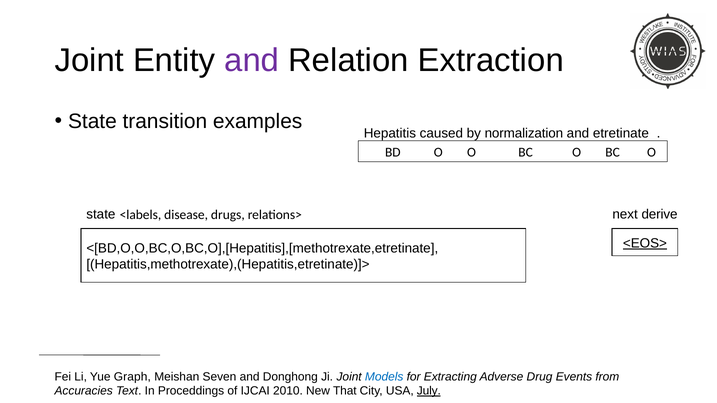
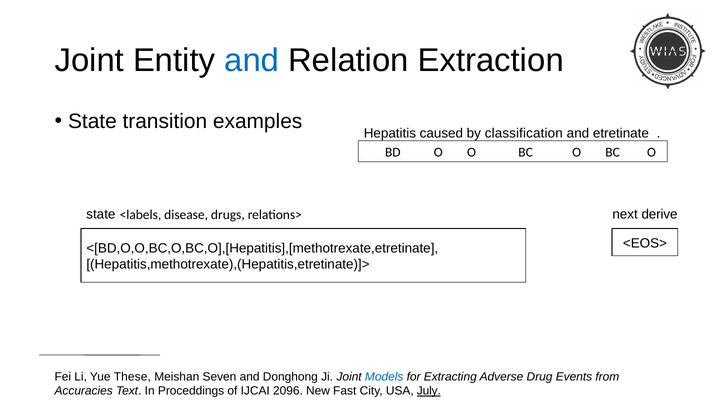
and at (252, 60) colour: purple -> blue
normalization: normalization -> classification
<EOS> underline: present -> none
Graph: Graph -> These
2010: 2010 -> 2096
That: That -> Fast
